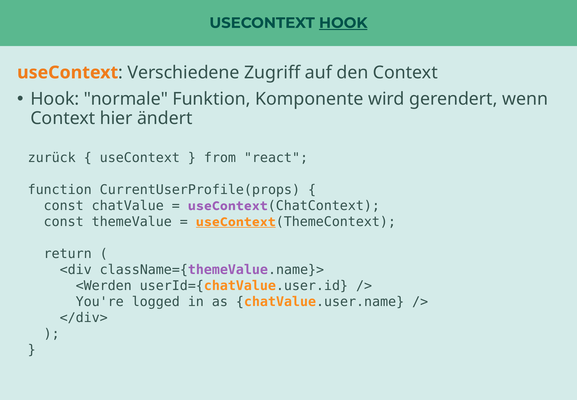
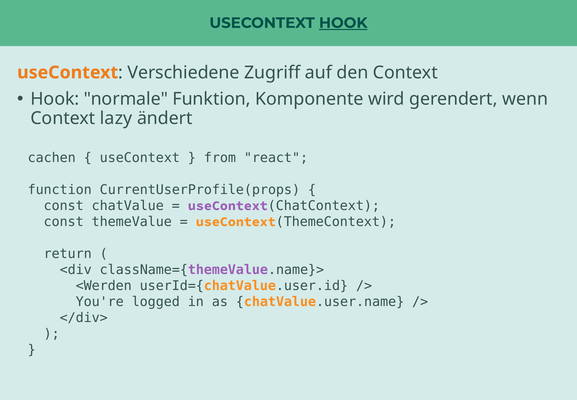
hier: hier -> lazy
zurück: zurück -> cachen
useContext at (236, 221) underline: present -> none
